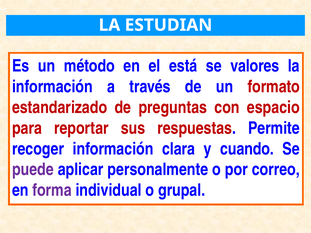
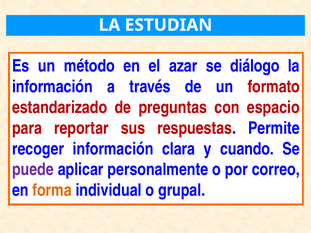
está: está -> azar
valores: valores -> diálogo
forma colour: purple -> orange
